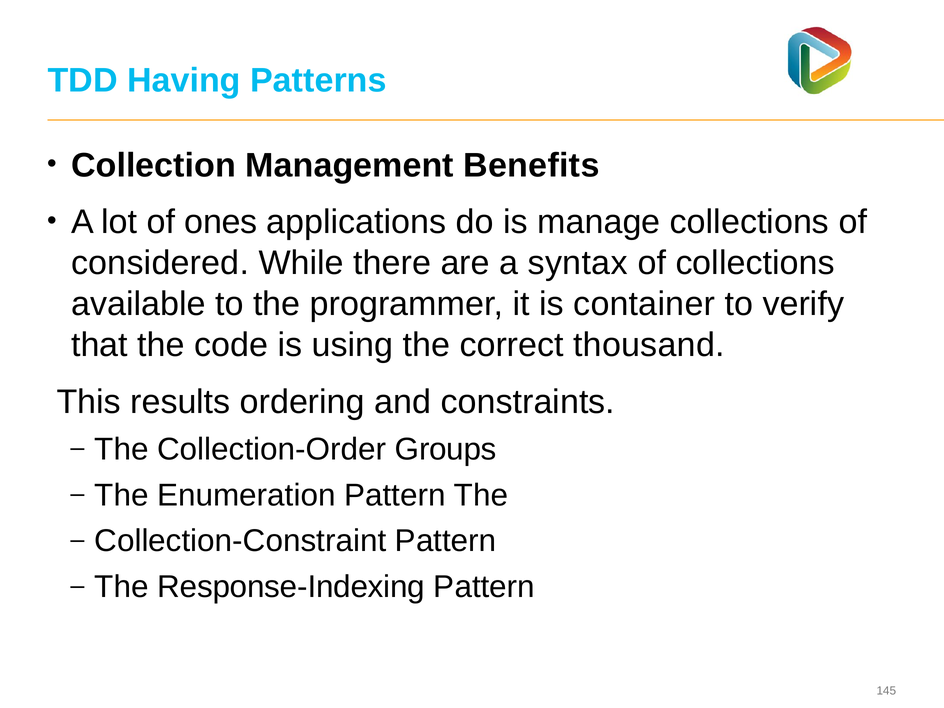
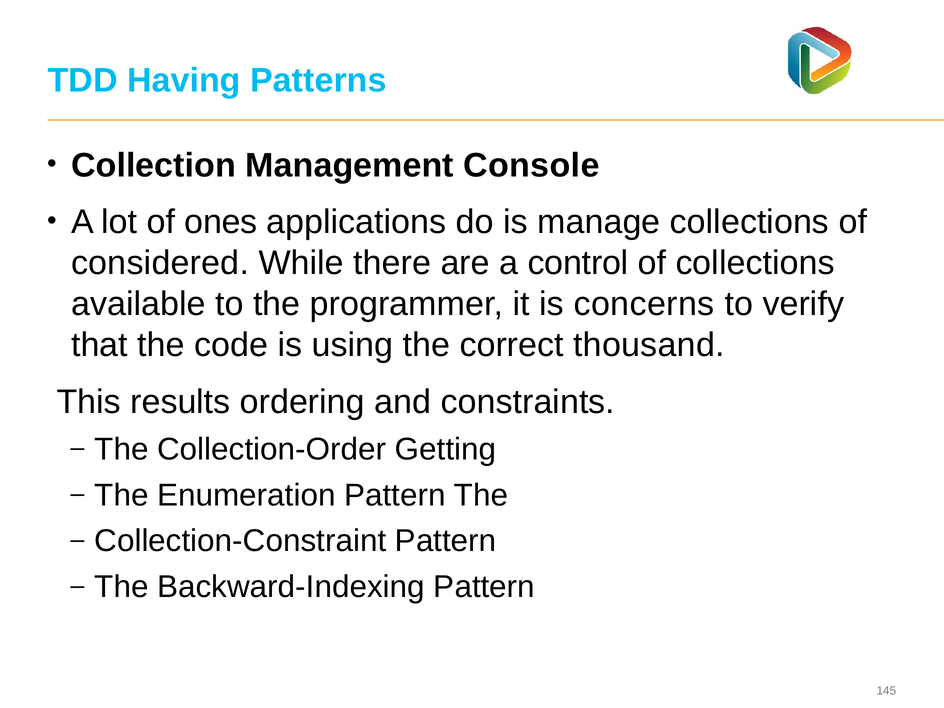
Benefits: Benefits -> Console
syntax: syntax -> control
container: container -> concerns
Groups: Groups -> Getting
Response-Indexing: Response-Indexing -> Backward-Indexing
